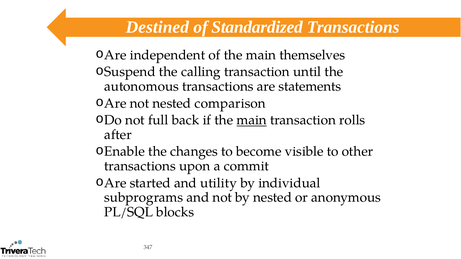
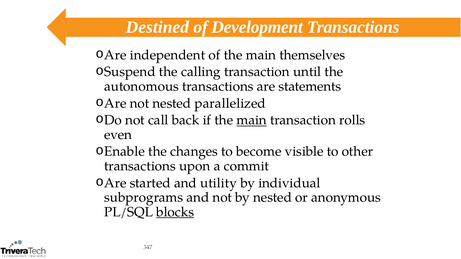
Standardized: Standardized -> Development
comparison: comparison -> parallelized
full: full -> call
after: after -> even
blocks underline: none -> present
